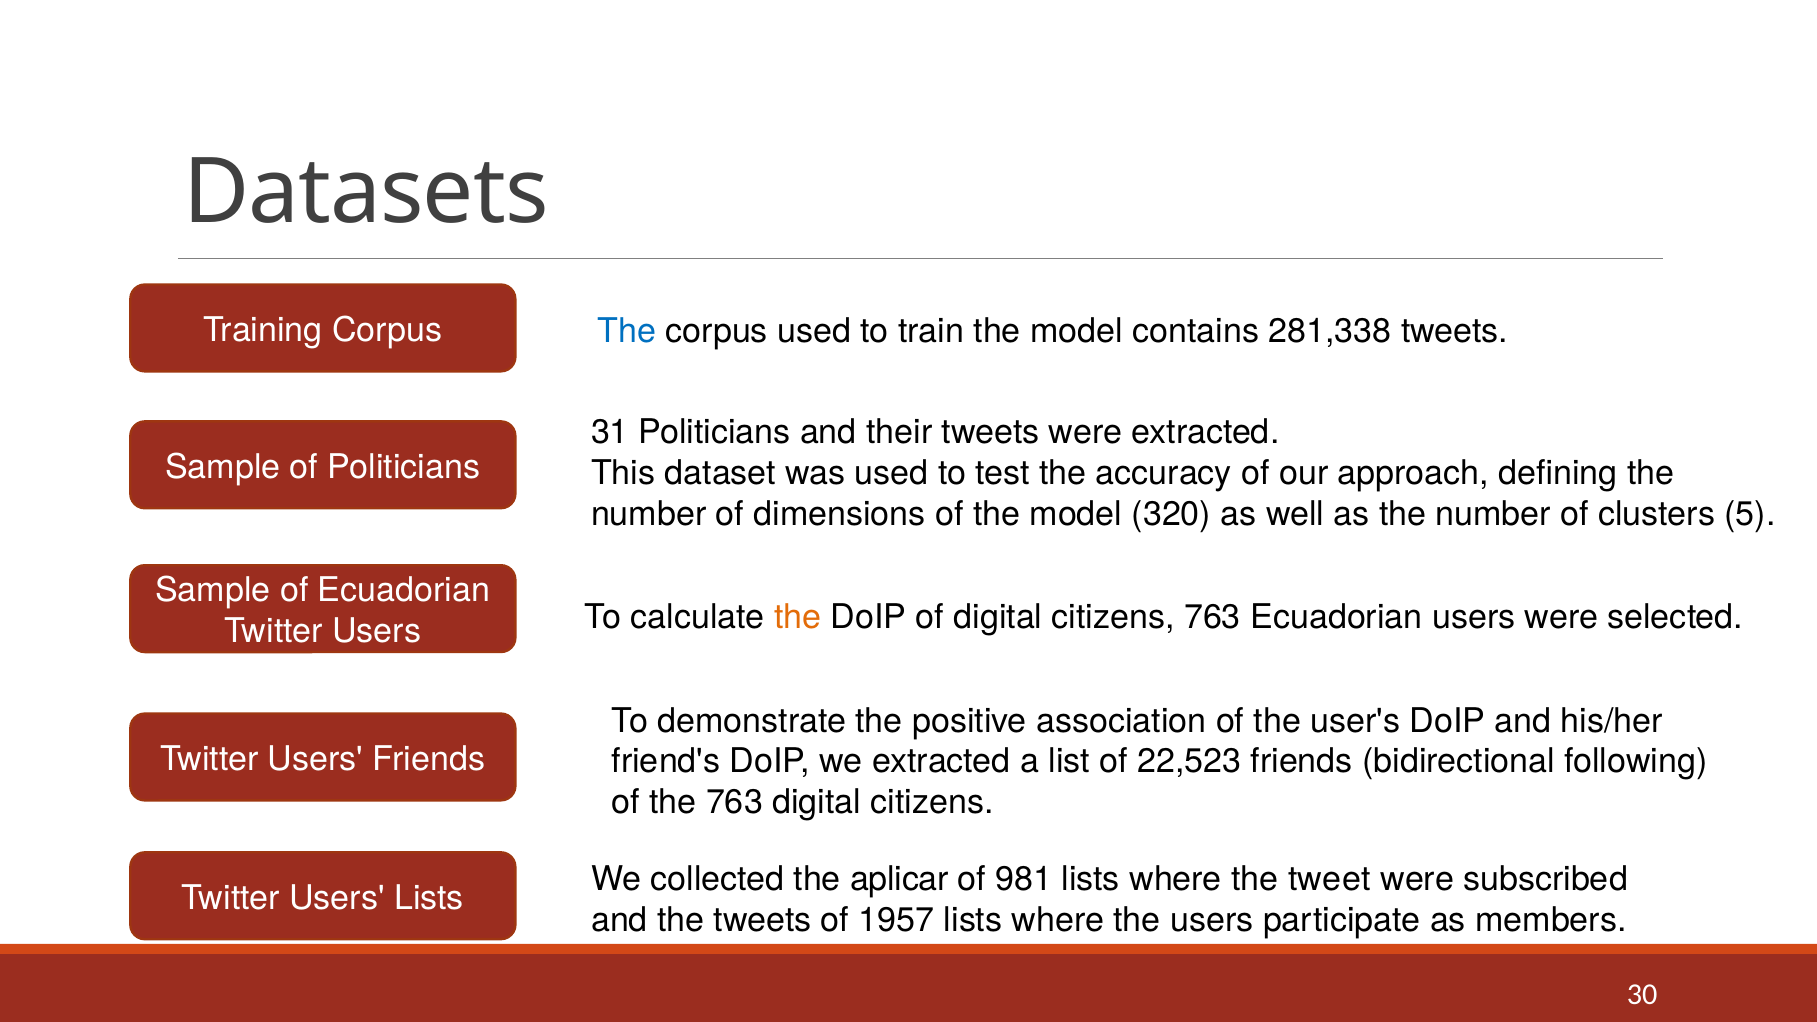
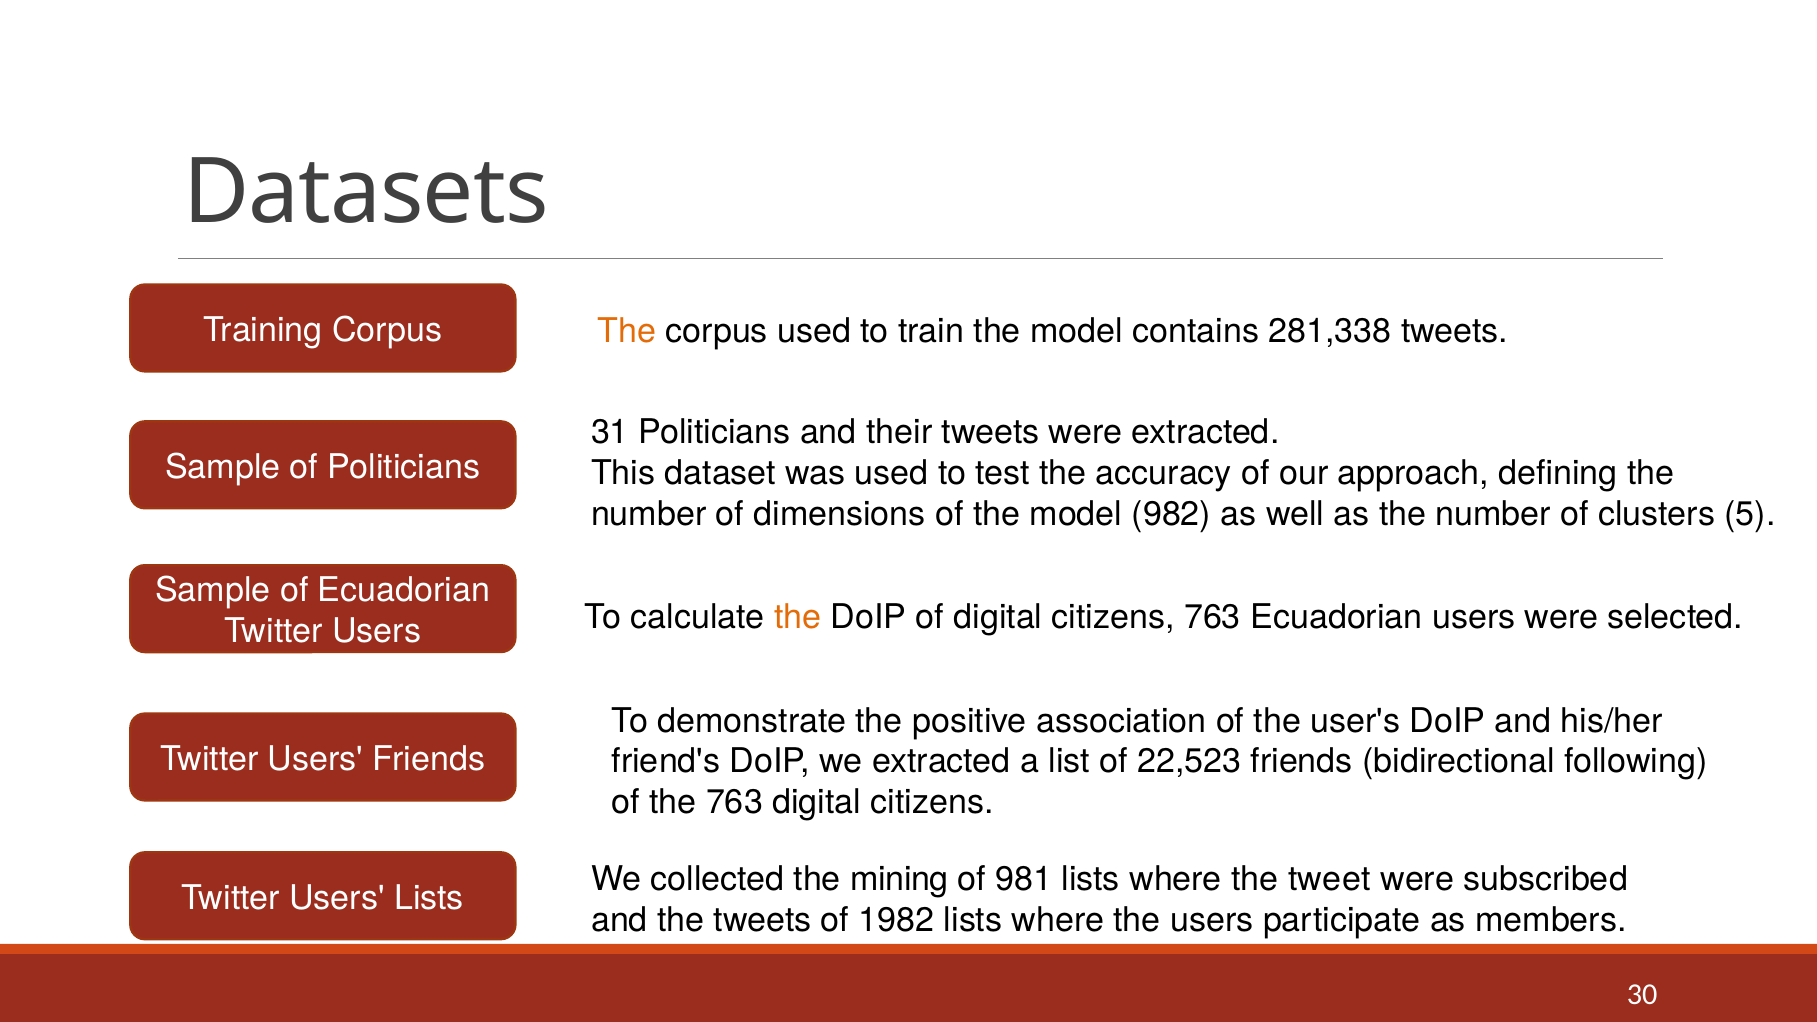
The at (627, 331) colour: blue -> orange
320: 320 -> 982
aplicar: aplicar -> mining
1957: 1957 -> 1982
